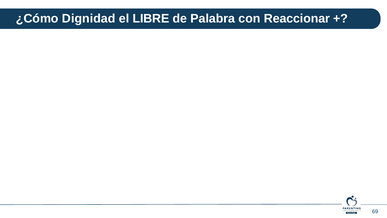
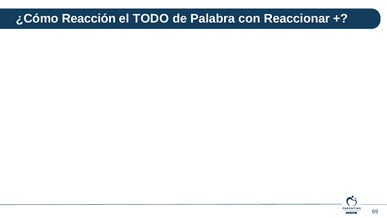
Dignidad: Dignidad -> Reacción
LIBRE: LIBRE -> TODO
